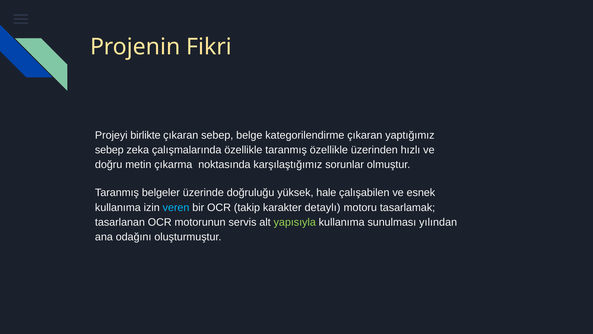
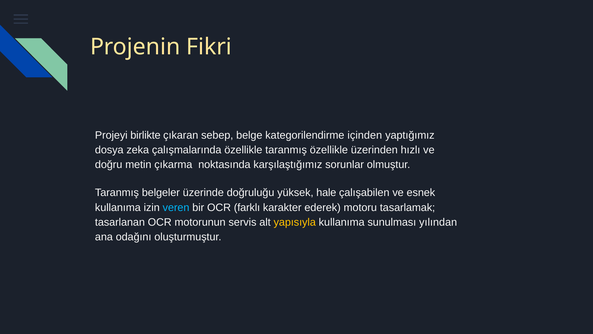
kategorilendirme çıkaran: çıkaran -> içinden
sebep at (109, 150): sebep -> dosya
takip: takip -> farklı
detaylı: detaylı -> ederek
yapısıyla colour: light green -> yellow
